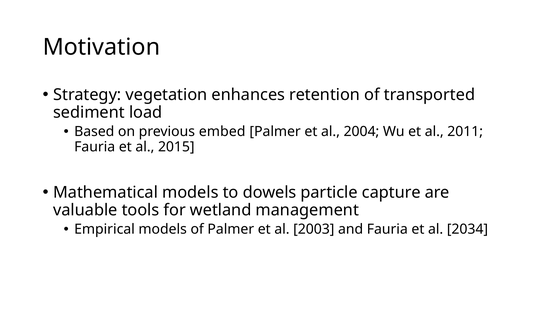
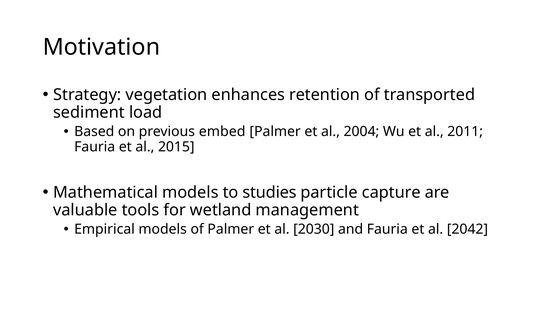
dowels: dowels -> studies
2003: 2003 -> 2030
2034: 2034 -> 2042
